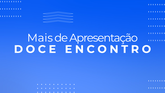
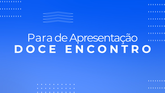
Mais: Mais -> Para
